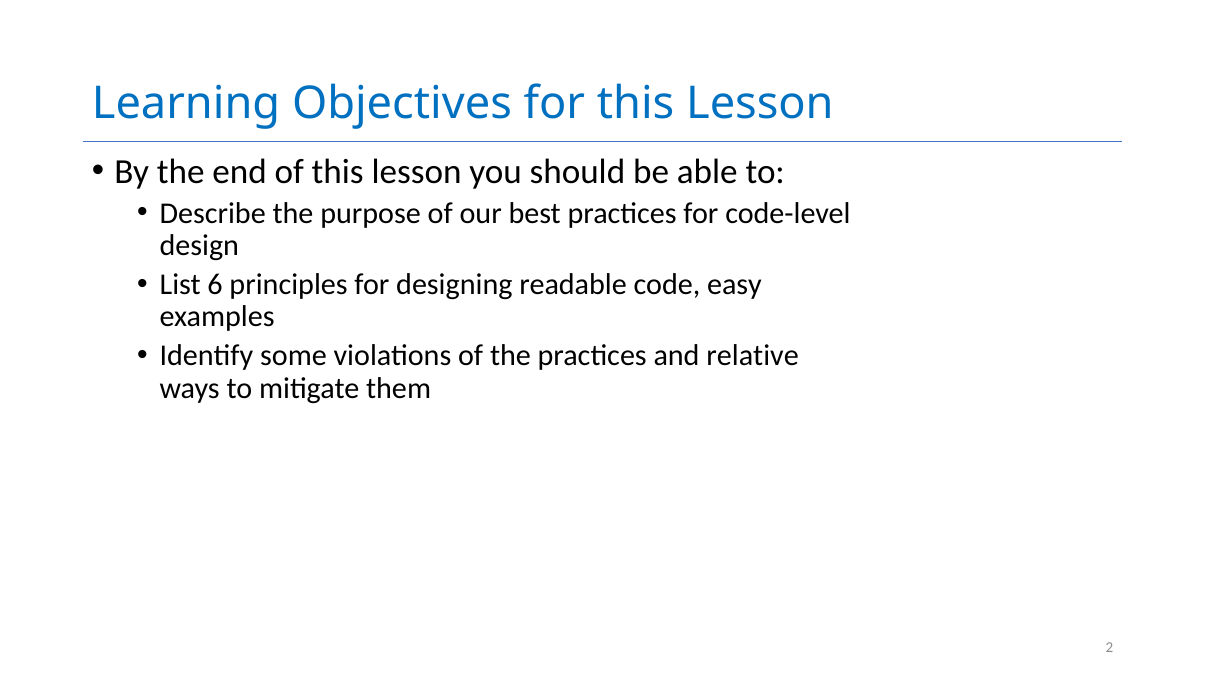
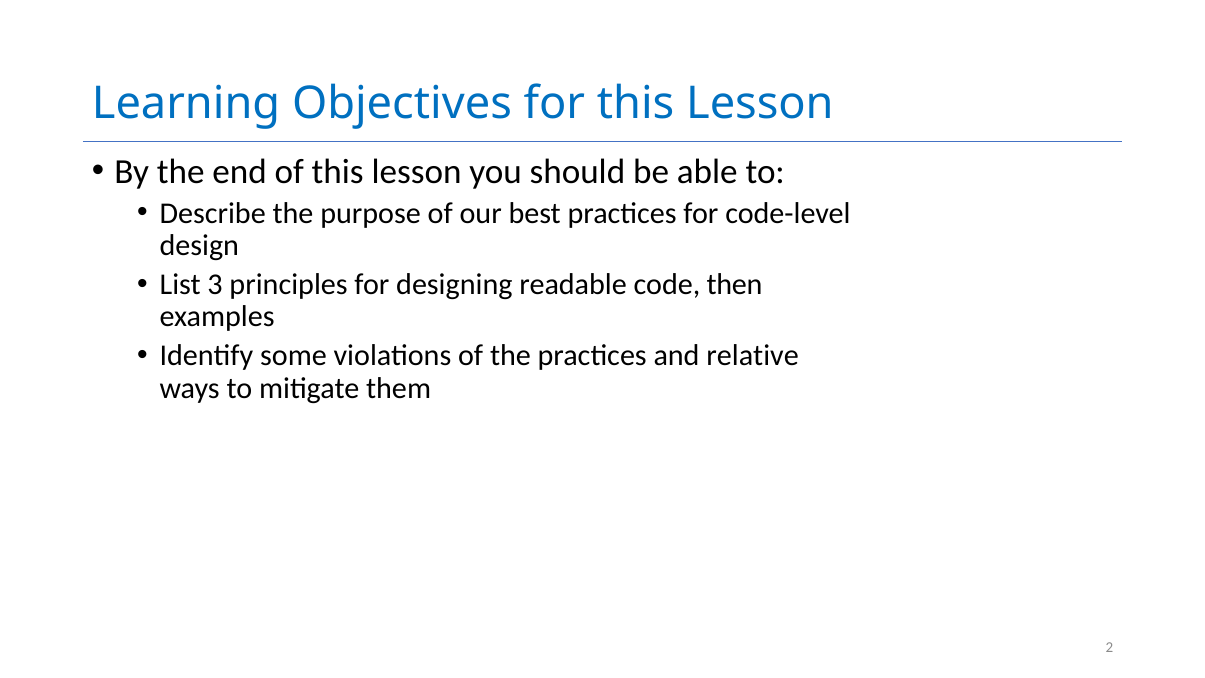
6: 6 -> 3
easy: easy -> then
